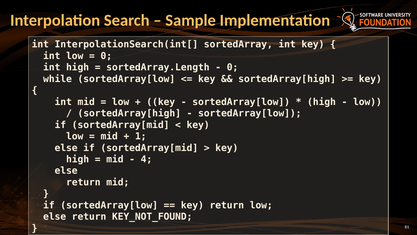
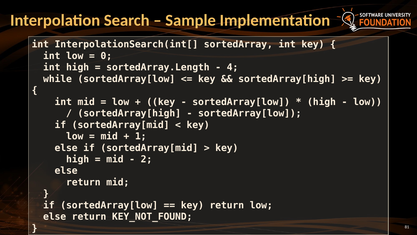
0 at (233, 67): 0 -> 4
4: 4 -> 2
